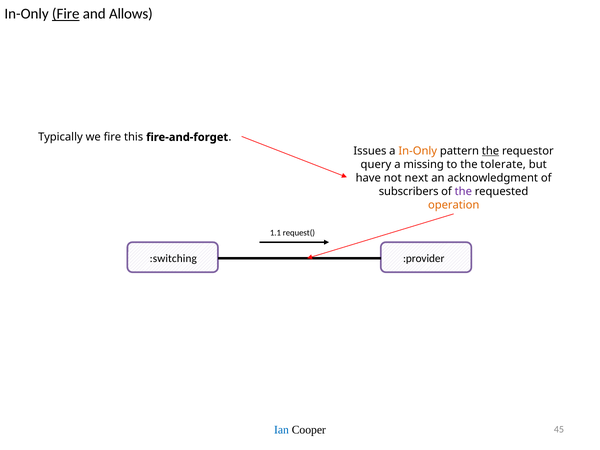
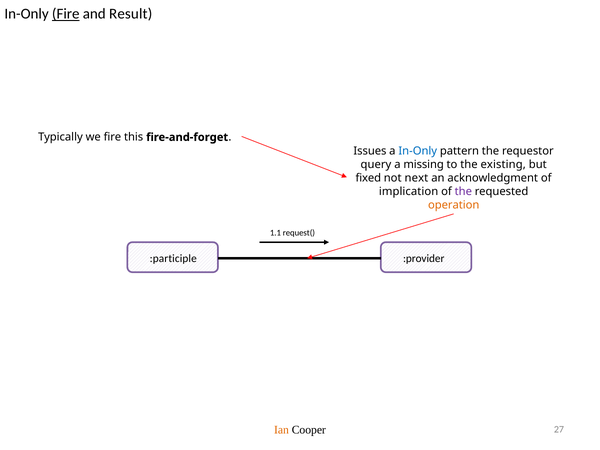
Allows: Allows -> Result
In-Only at (418, 151) colour: orange -> blue
the at (491, 151) underline: present -> none
tolerate: tolerate -> existing
have: have -> fixed
subscribers: subscribers -> implication
:switching: :switching -> :participle
Ian colour: blue -> orange
45: 45 -> 27
